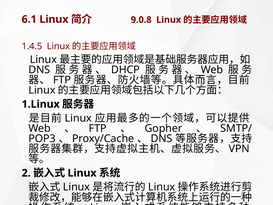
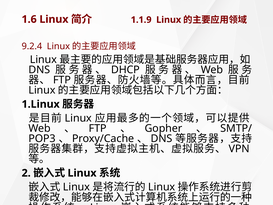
6.1: 6.1 -> 1.6
9.0.8: 9.0.8 -> 1.1.9
1.4.5: 1.4.5 -> 9.2.4
